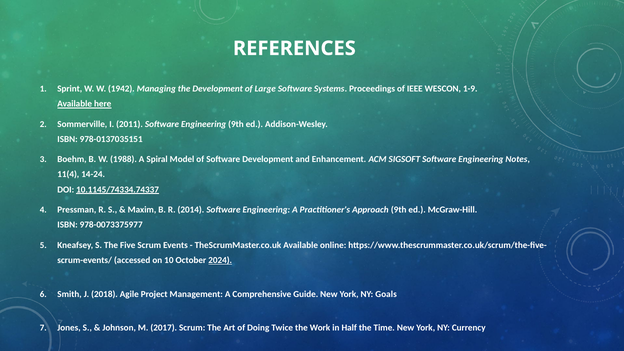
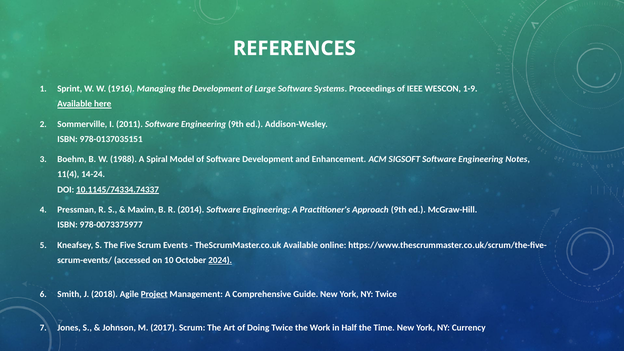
1942: 1942 -> 1916
Project underline: none -> present
NY Goals: Goals -> Twice
